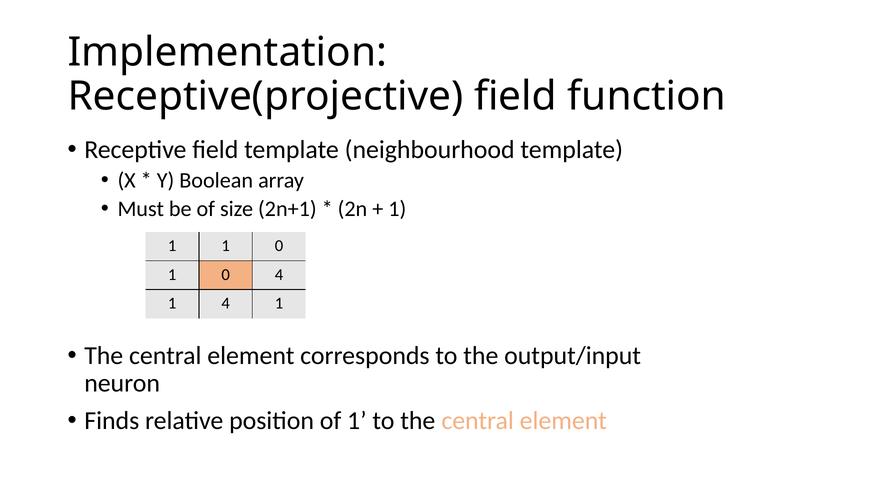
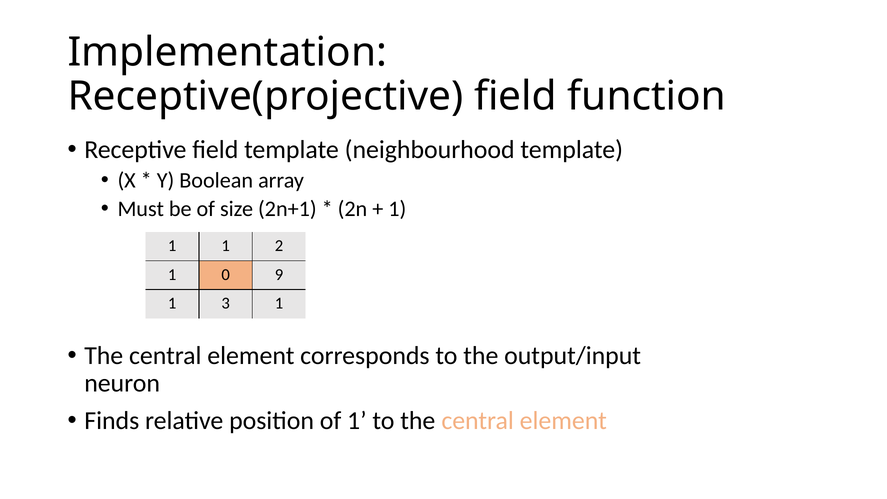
1 1 0: 0 -> 2
0 4: 4 -> 9
1 4: 4 -> 3
